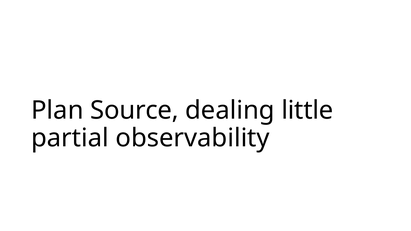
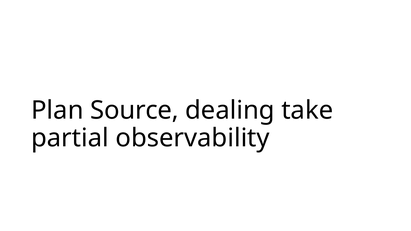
little: little -> take
